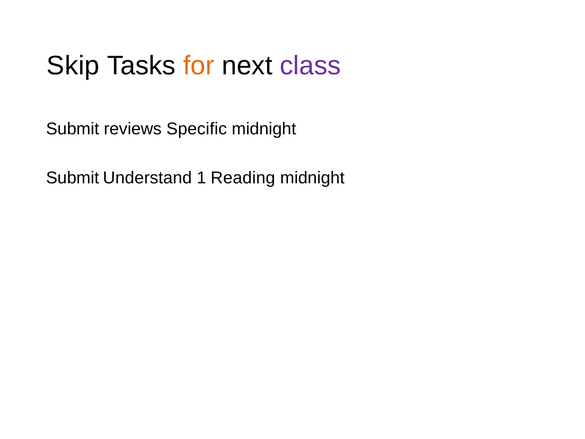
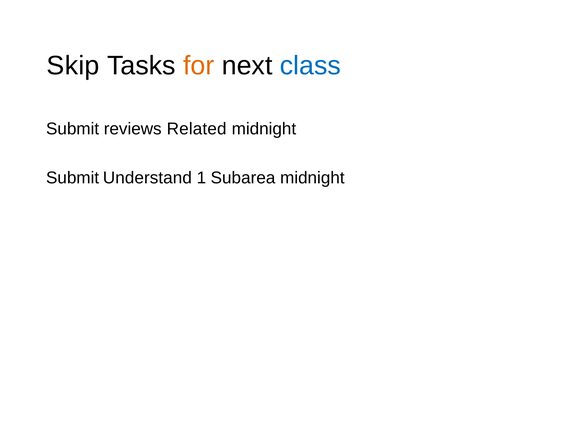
class colour: purple -> blue
Specific: Specific -> Related
Reading: Reading -> Subarea
